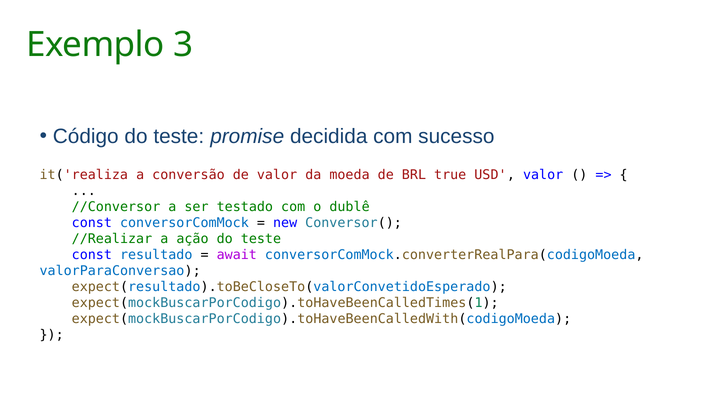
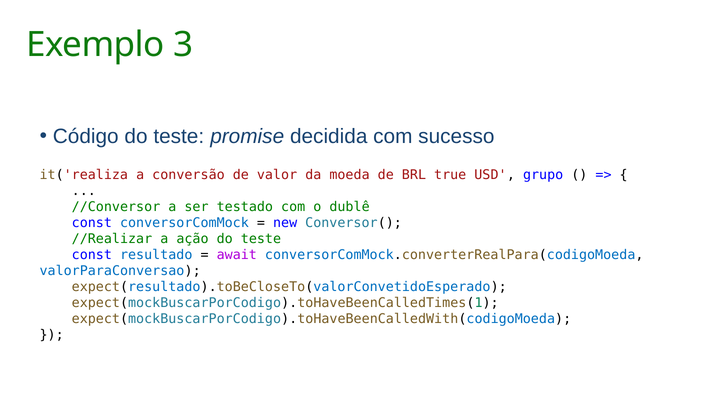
USD valor: valor -> grupo
